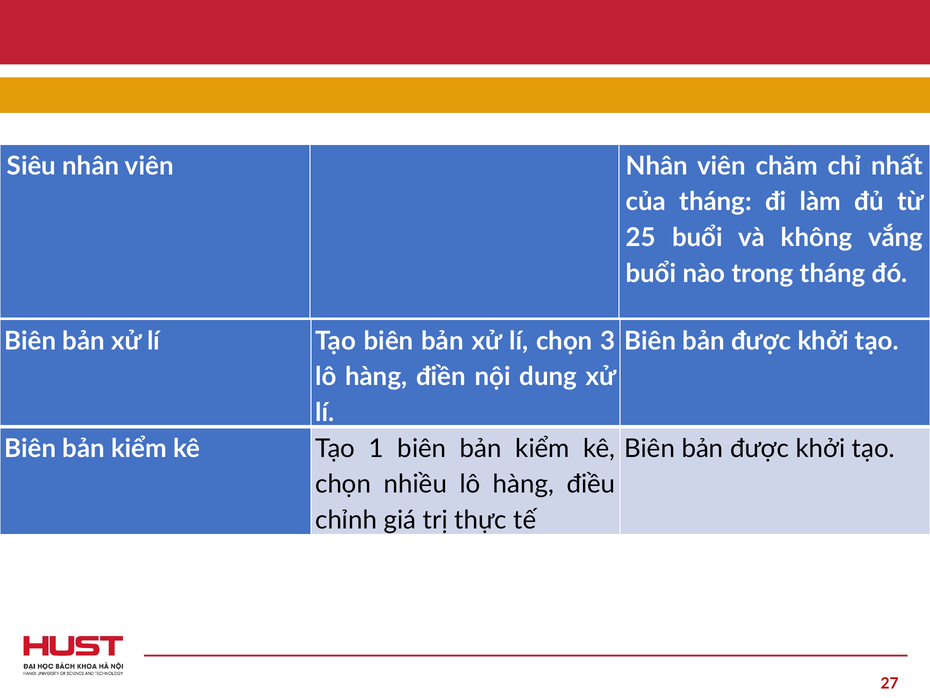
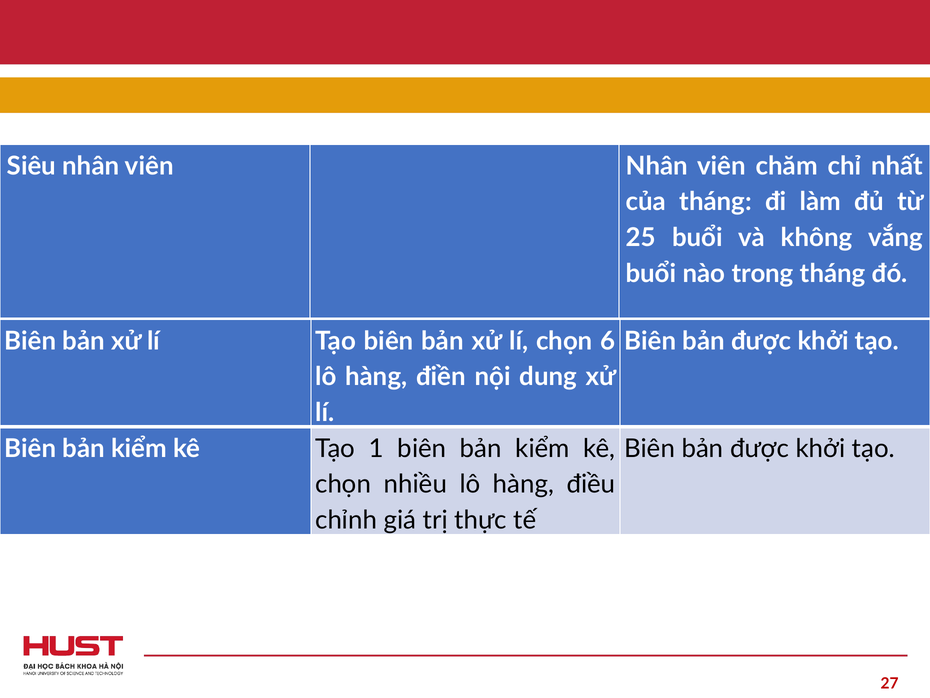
3: 3 -> 6
